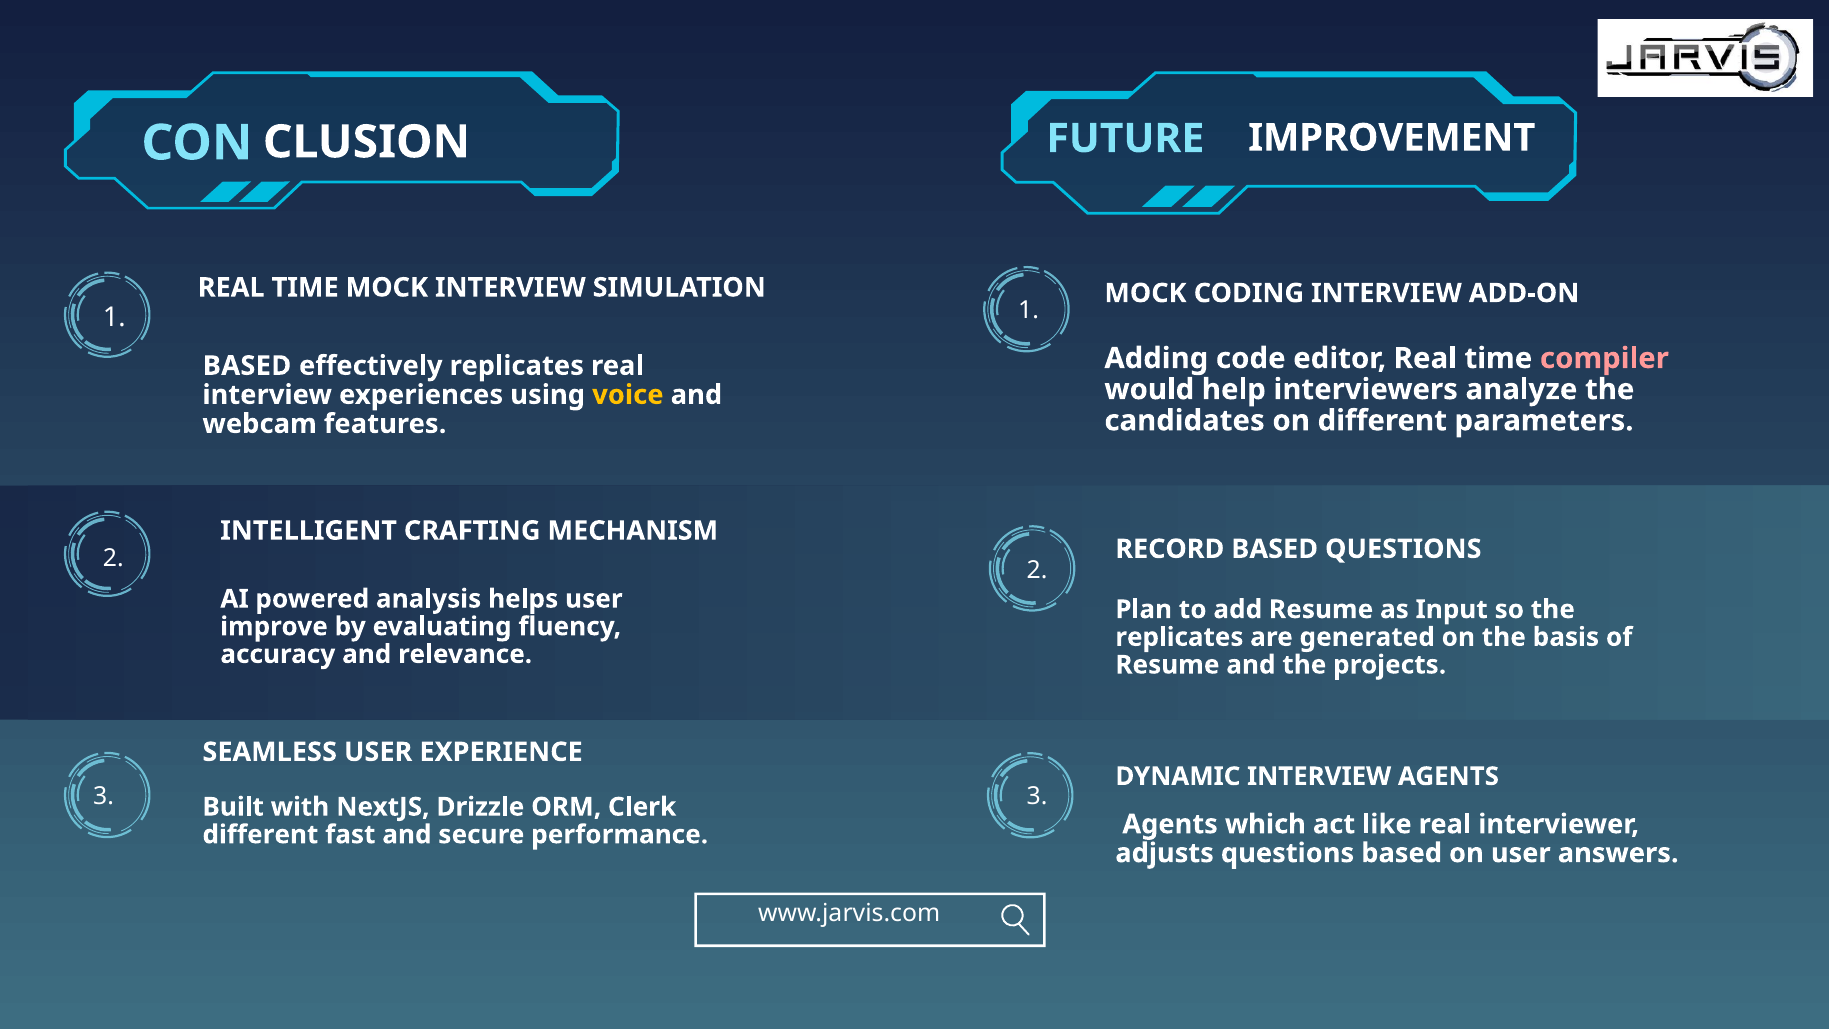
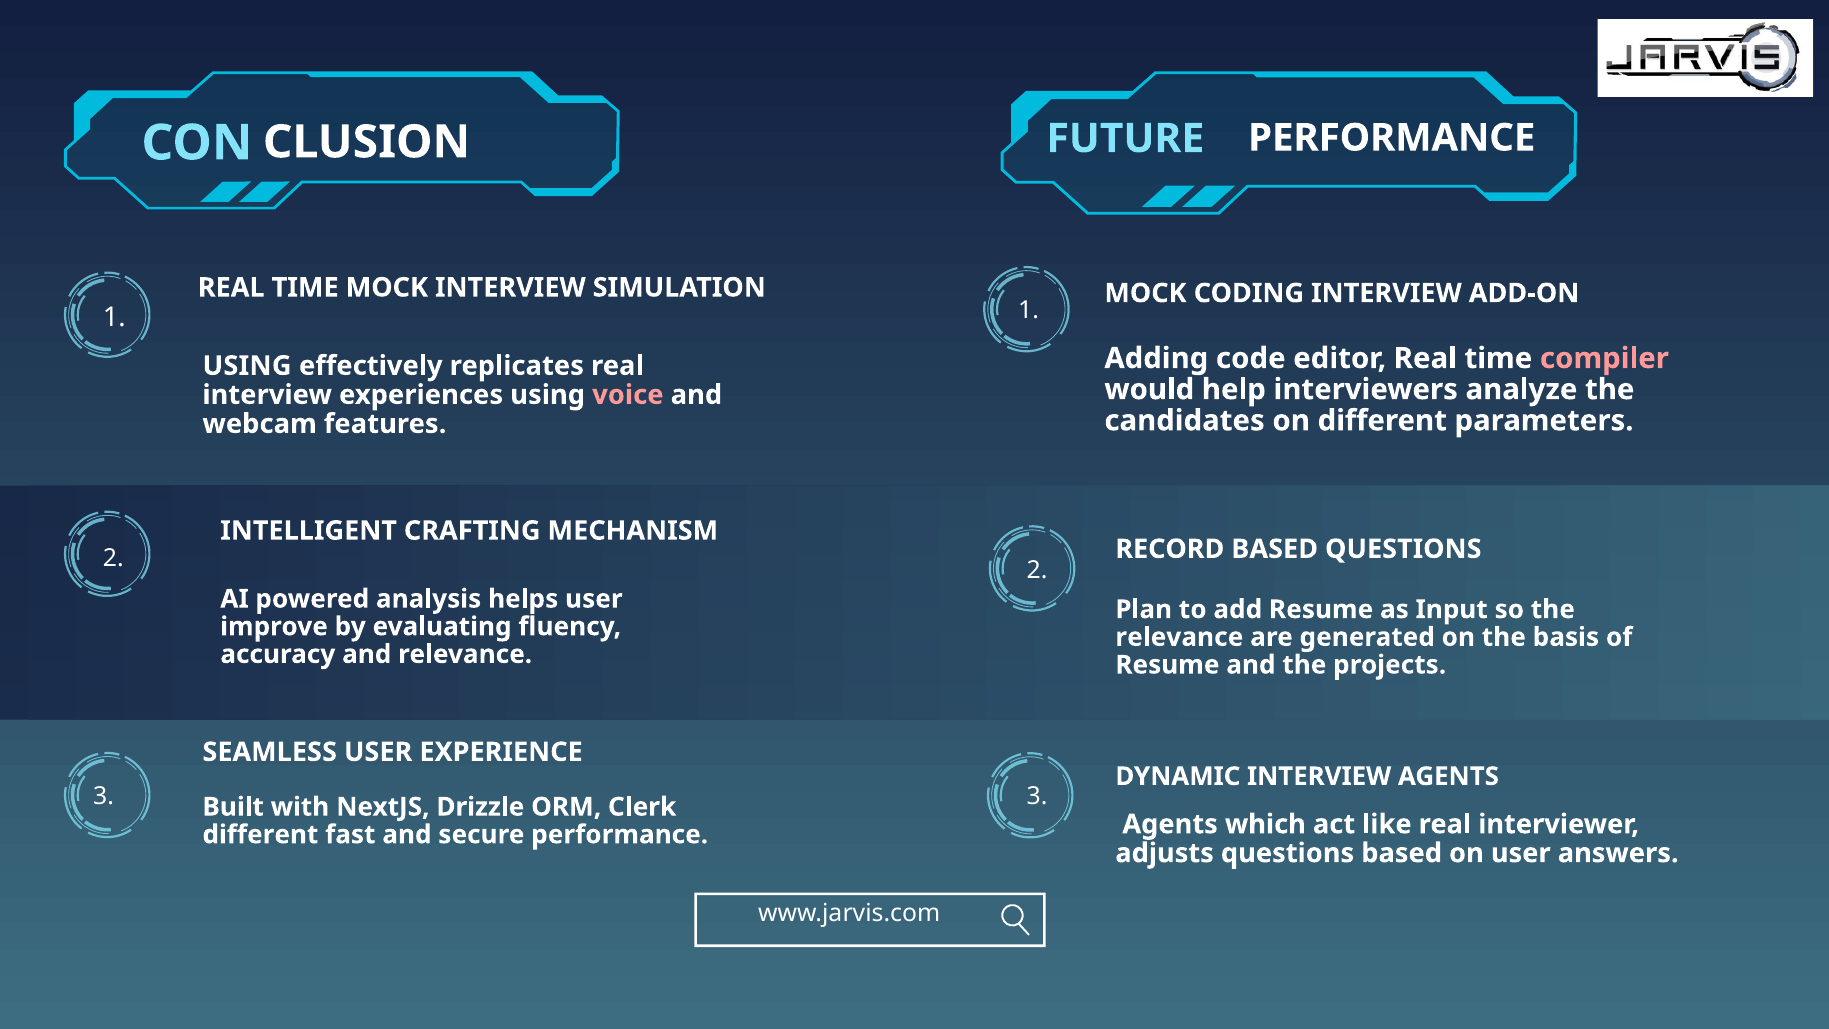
FUTURE IMPROVEMENT: IMPROVEMENT -> PERFORMANCE
BASED at (247, 366): BASED -> USING
voice colour: yellow -> pink
replicates at (1179, 637): replicates -> relevance
